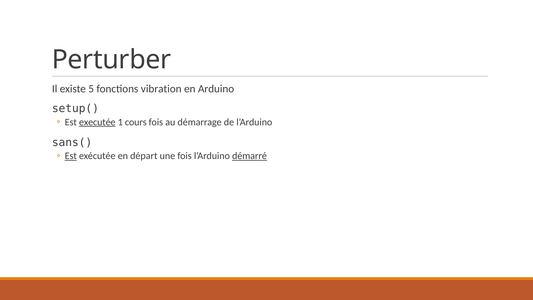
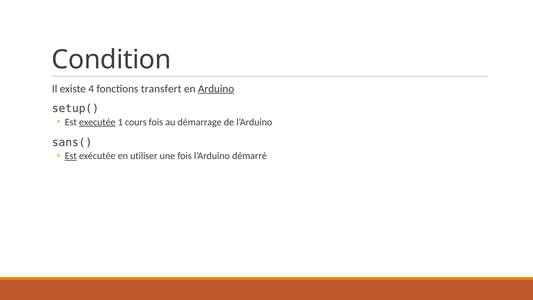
Perturber: Perturber -> Condition
5: 5 -> 4
vibration: vibration -> transfert
Arduino underline: none -> present
départ: départ -> utiliser
démarré underline: present -> none
